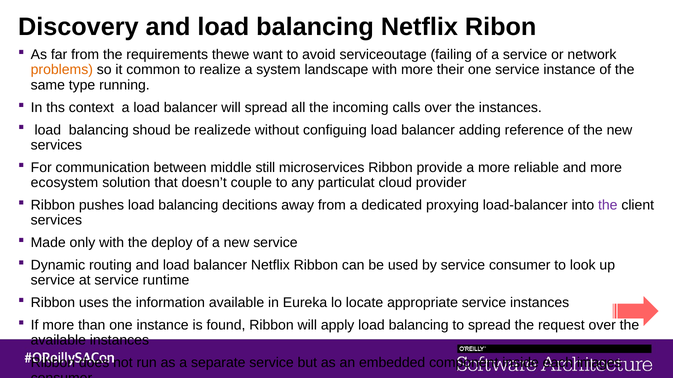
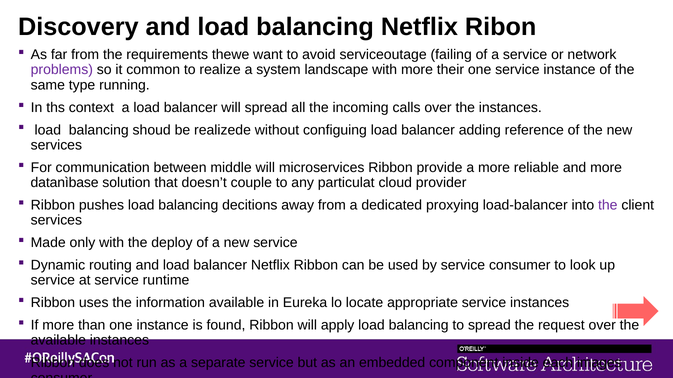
problems colour: orange -> purple
middle still: still -> will
ecosystem: ecosystem -> datanìbase
